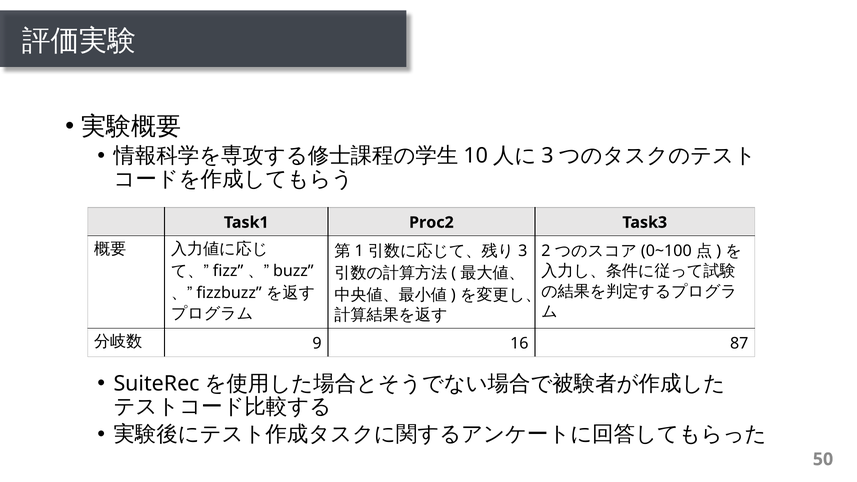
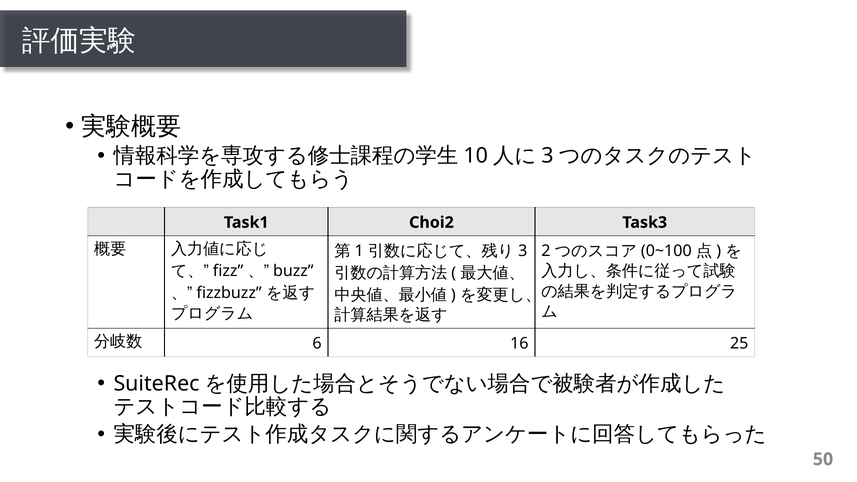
Proc2: Proc2 -> Choi2
9: 9 -> 6
87: 87 -> 25
